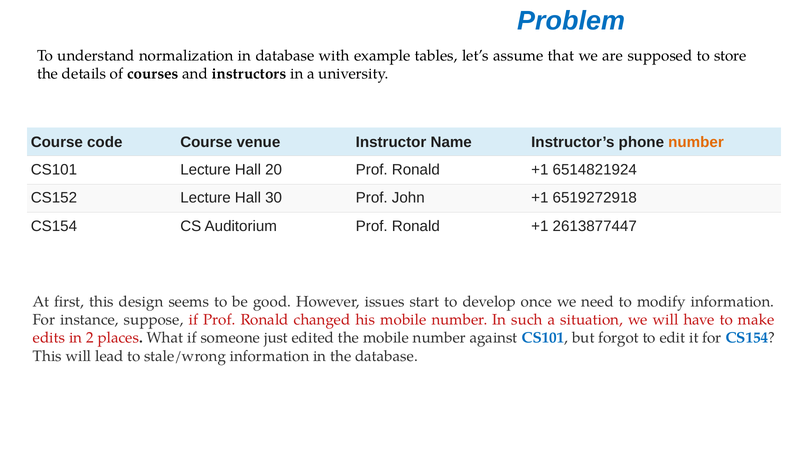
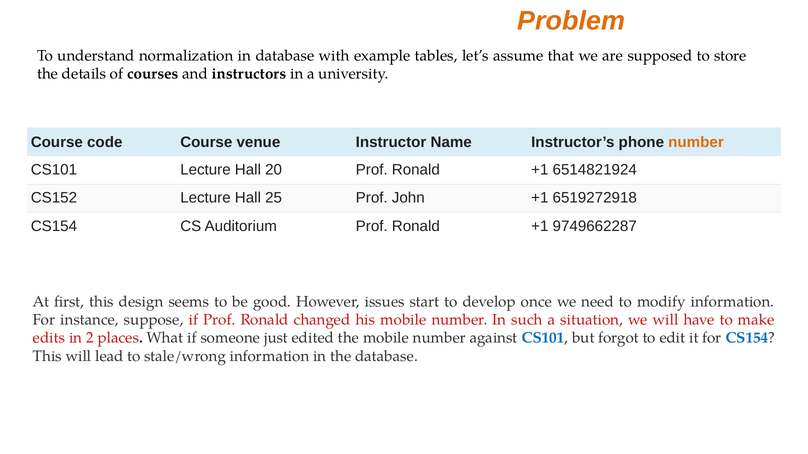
Problem colour: blue -> orange
30: 30 -> 25
2613877447: 2613877447 -> 9749662287
